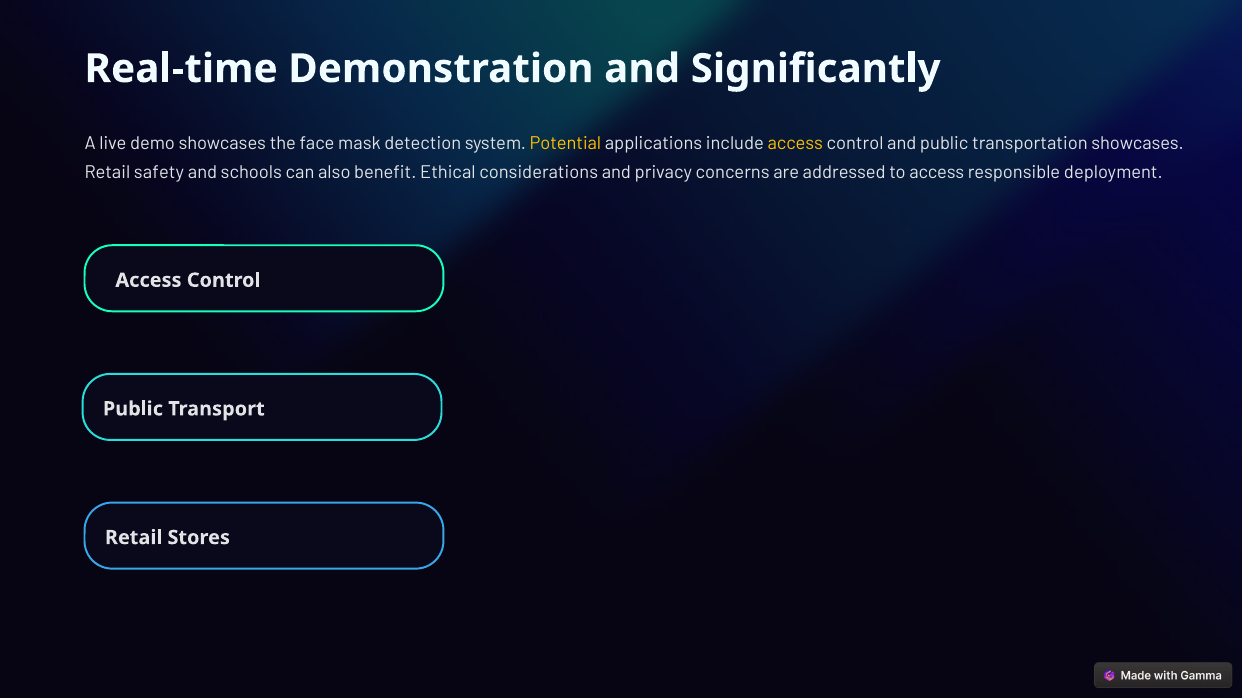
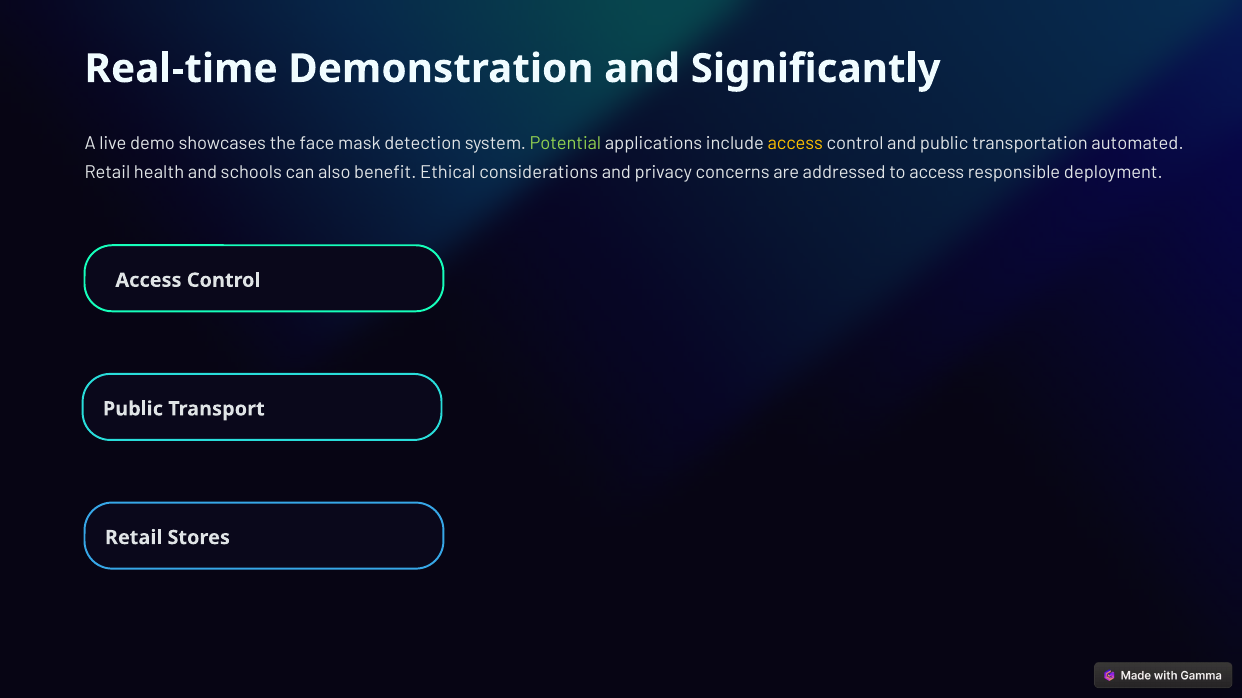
Potential colour: yellow -> light green
transportation showcases: showcases -> automated
safety: safety -> health
